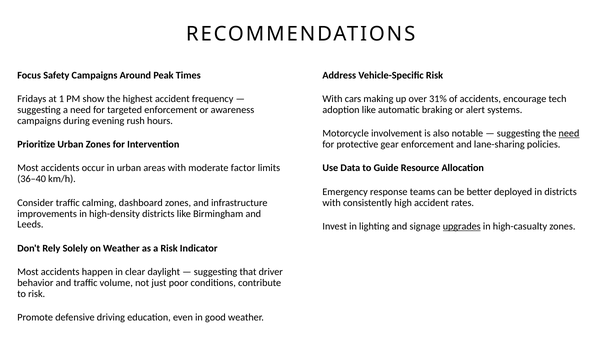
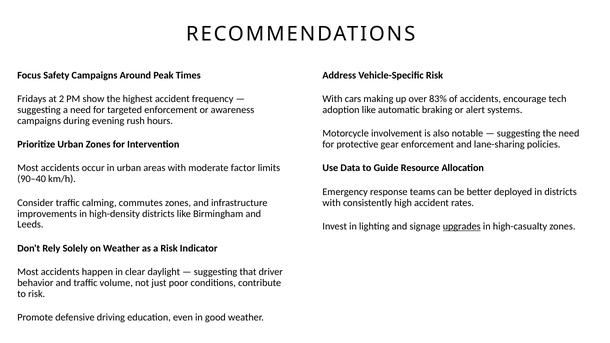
31%: 31% -> 83%
1: 1 -> 2
need at (569, 134) underline: present -> none
36–40: 36–40 -> 90–40
dashboard: dashboard -> commutes
